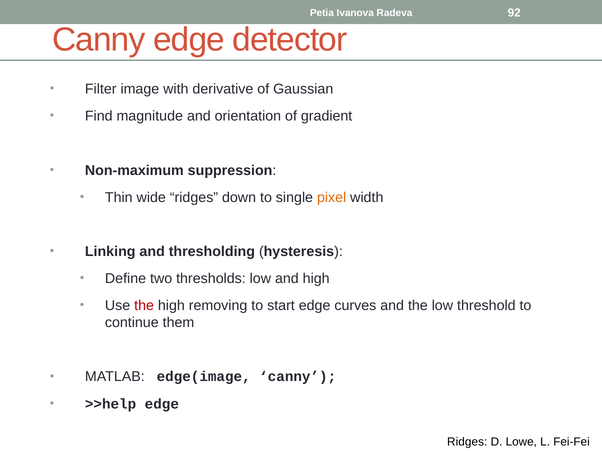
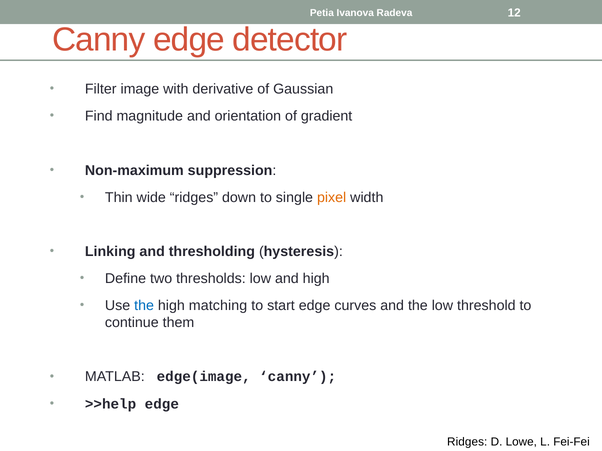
92: 92 -> 12
the at (144, 306) colour: red -> blue
removing: removing -> matching
